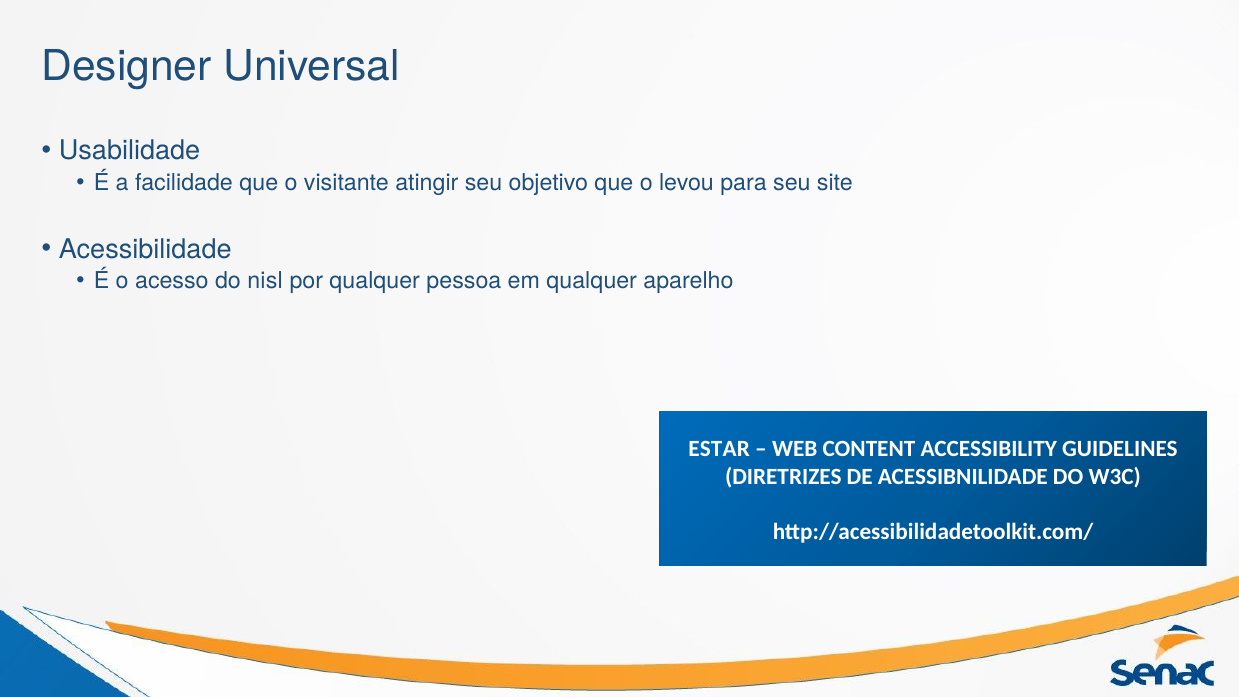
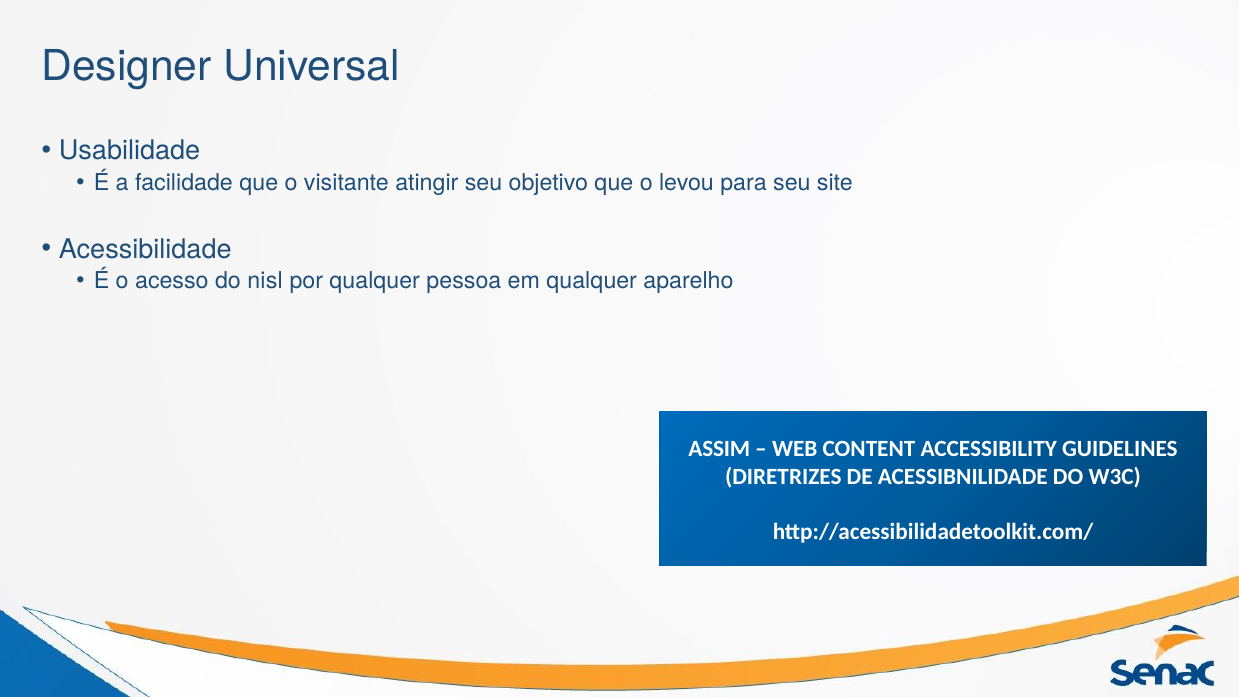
ESTAR: ESTAR -> ASSIM
